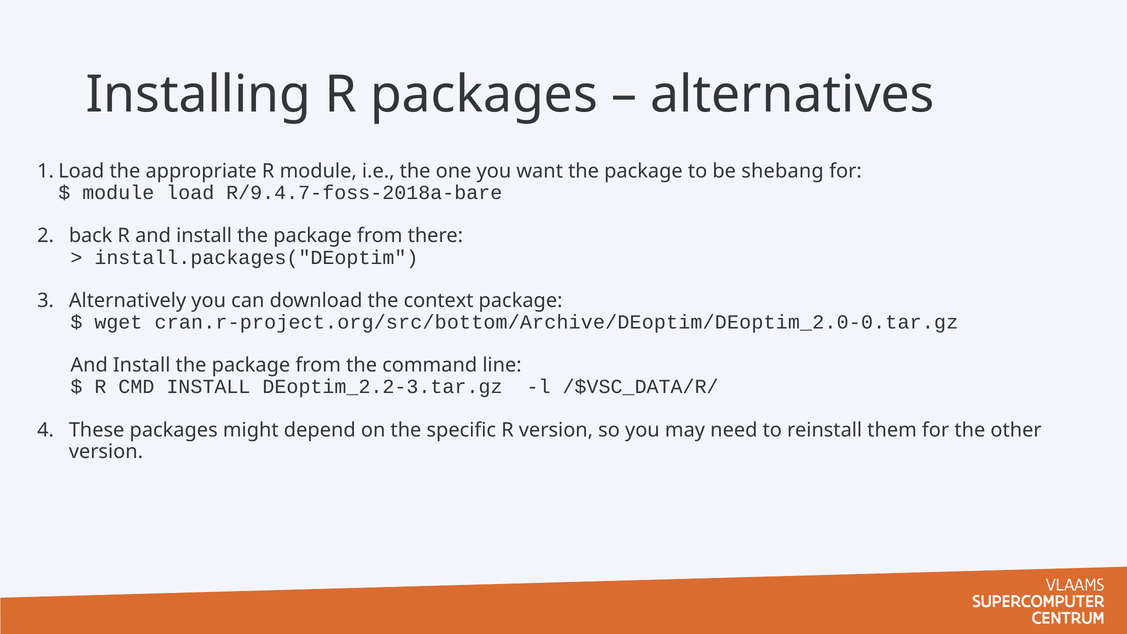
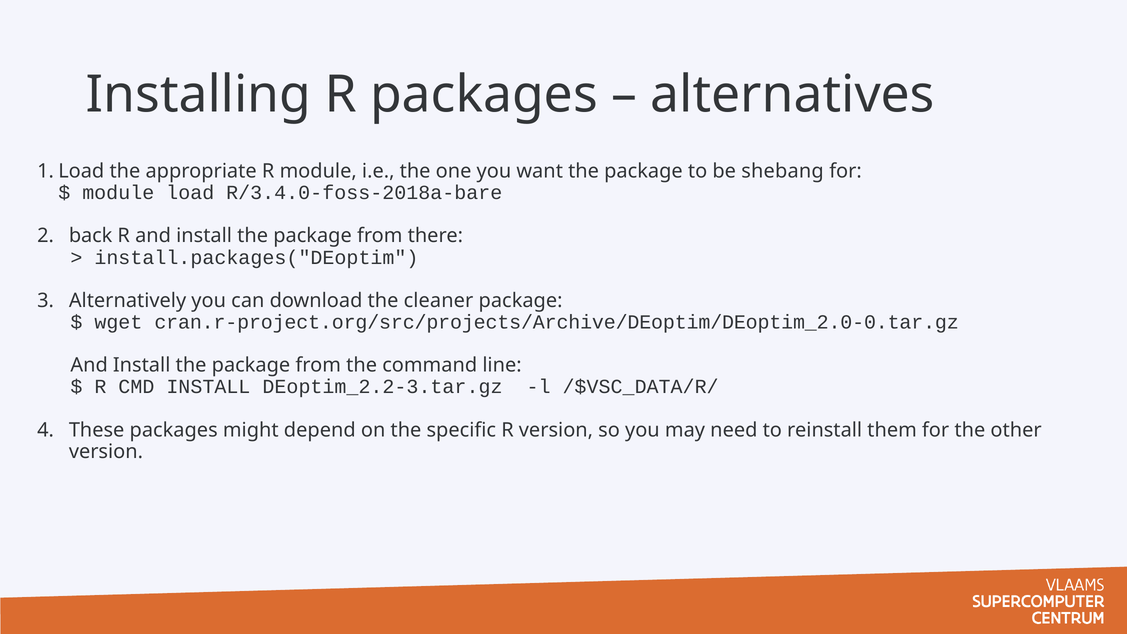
R/9.4.7-foss-2018a-bare: R/9.4.7-foss-2018a-bare -> R/3.4.0-foss-2018a-bare
context: context -> cleaner
cran.r-project.org/src/bottom/Archive/DEoptim/DEoptim_2.0-0.tar.gz: cran.r-project.org/src/bottom/Archive/DEoptim/DEoptim_2.0-0.tar.gz -> cran.r-project.org/src/projects/Archive/DEoptim/DEoptim_2.0-0.tar.gz
